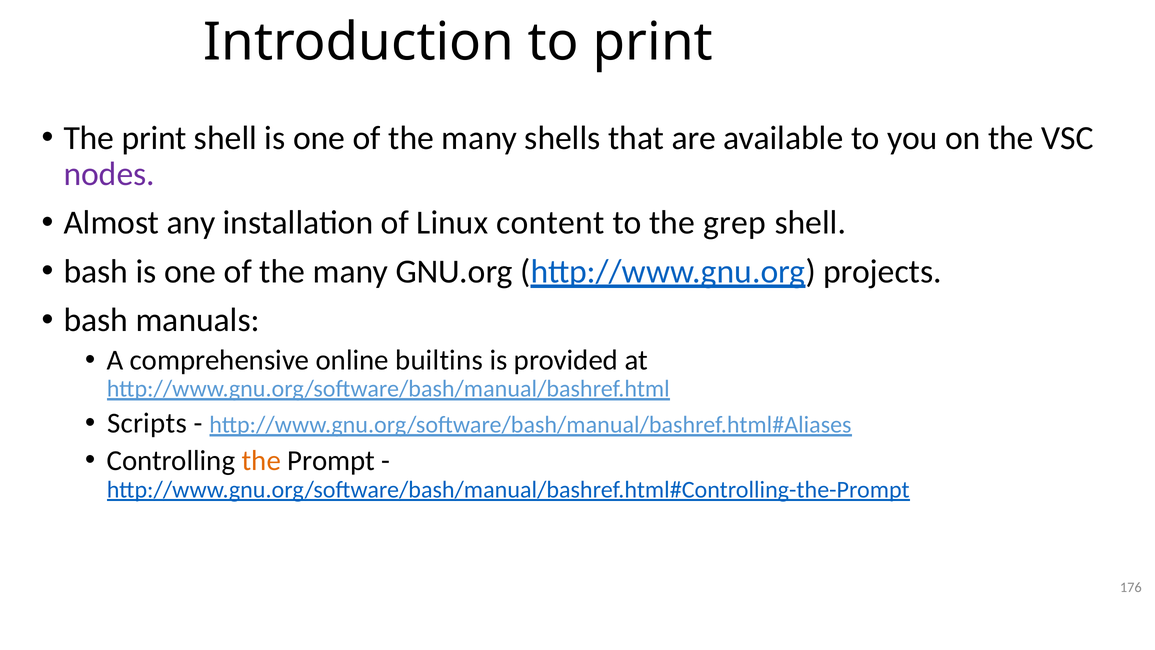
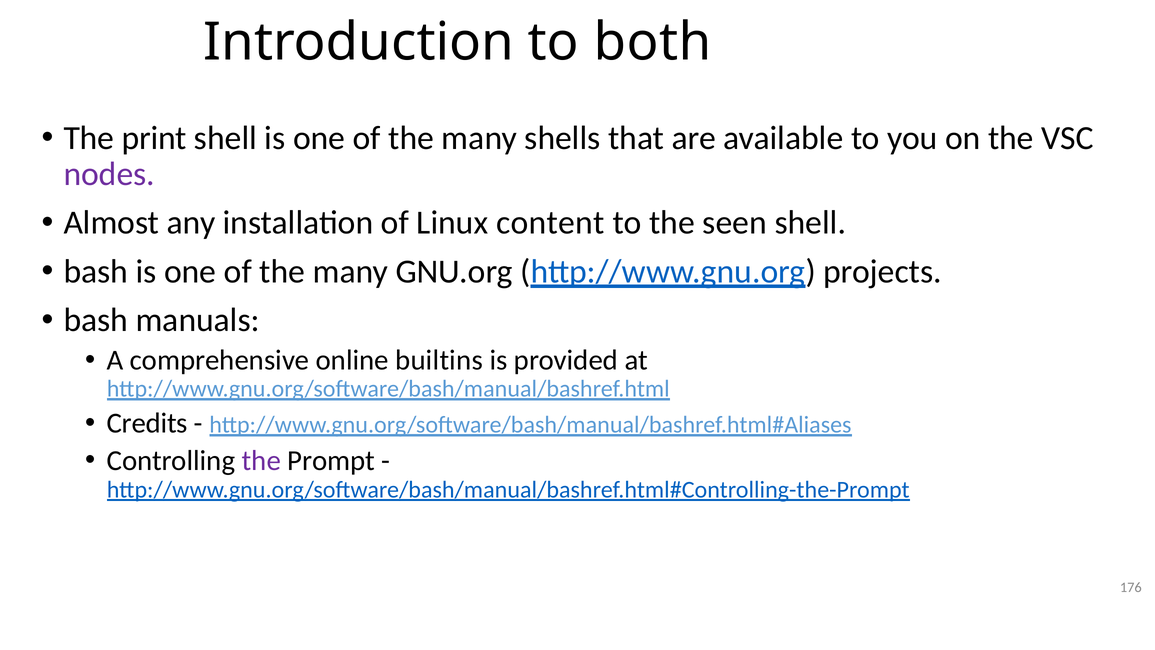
to print: print -> both
grep: grep -> seen
Scripts: Scripts -> Credits
the at (261, 460) colour: orange -> purple
